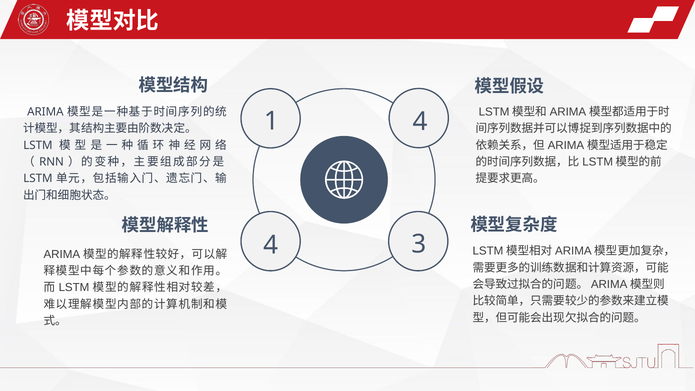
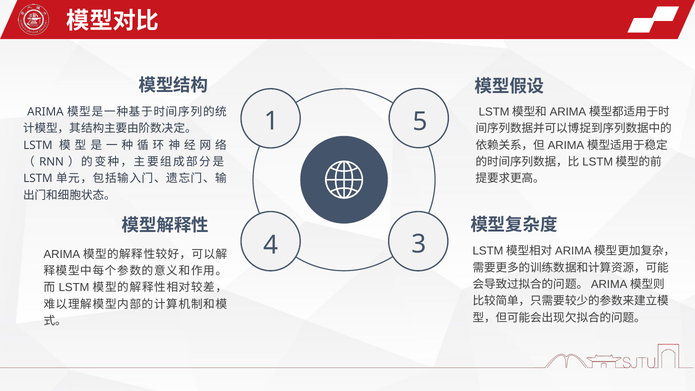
1 4: 4 -> 5
